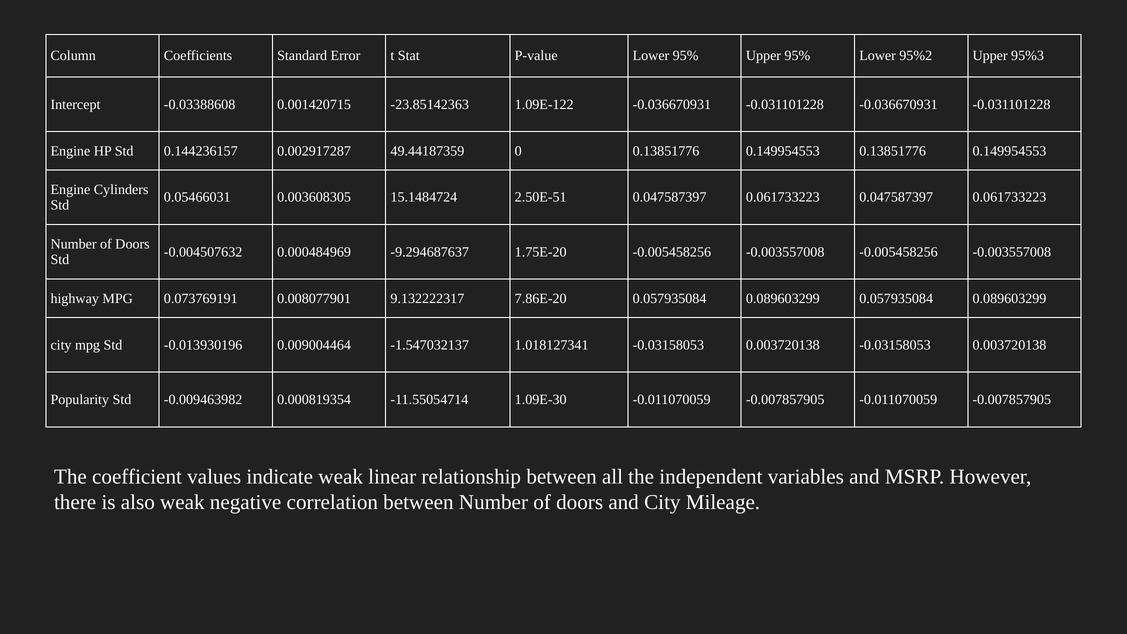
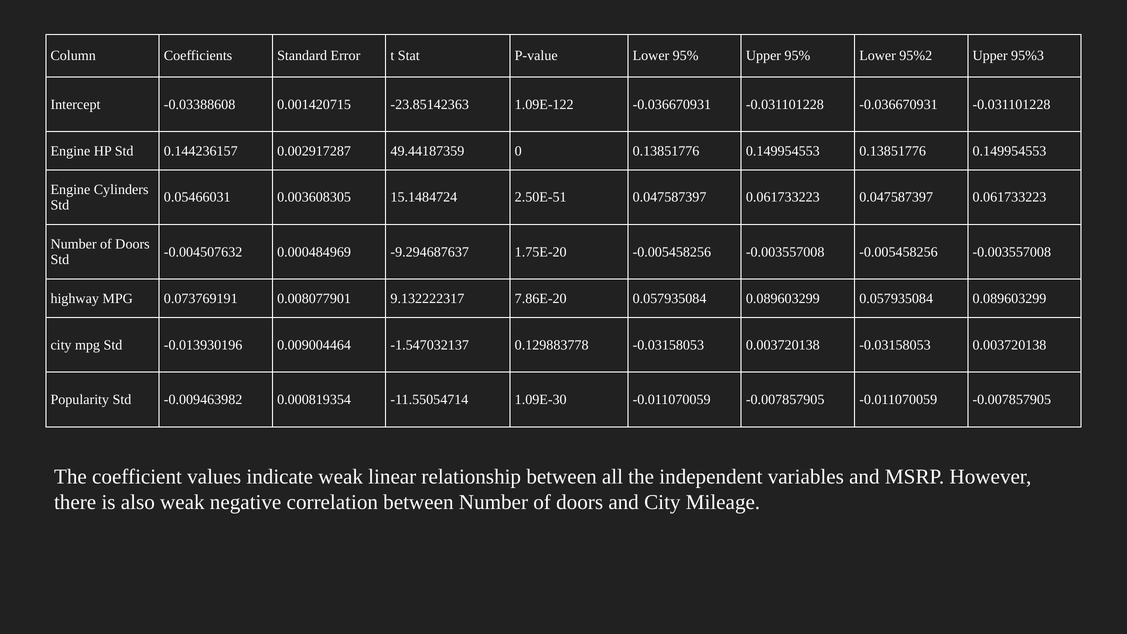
1.018127341: 1.018127341 -> 0.129883778
